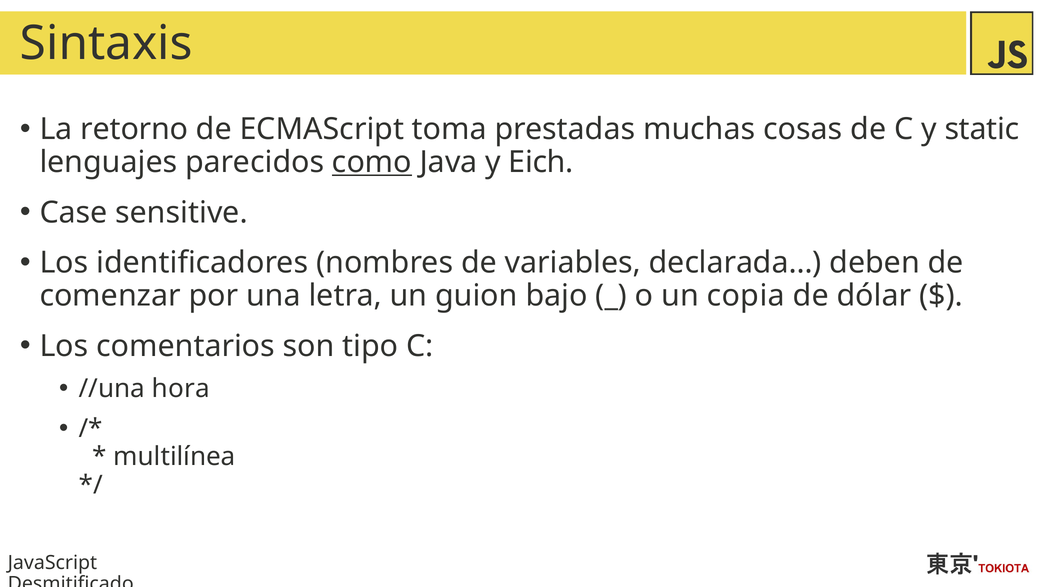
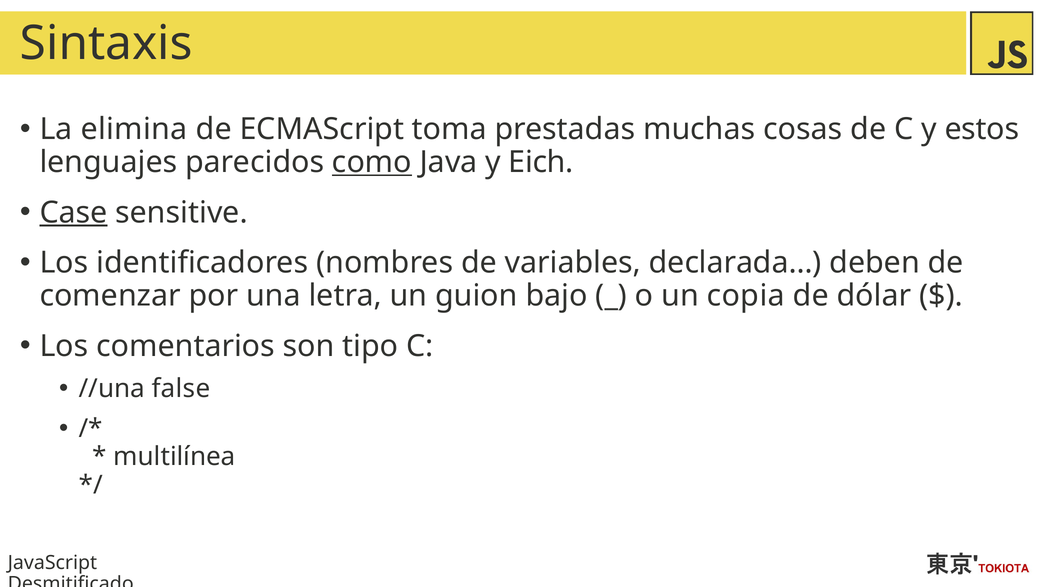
retorno: retorno -> elimina
static: static -> estos
Case underline: none -> present
hora: hora -> false
